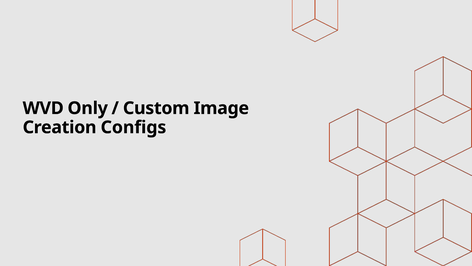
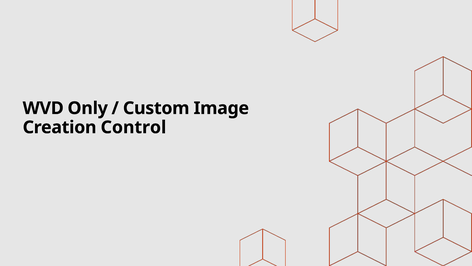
Configs: Configs -> Control
